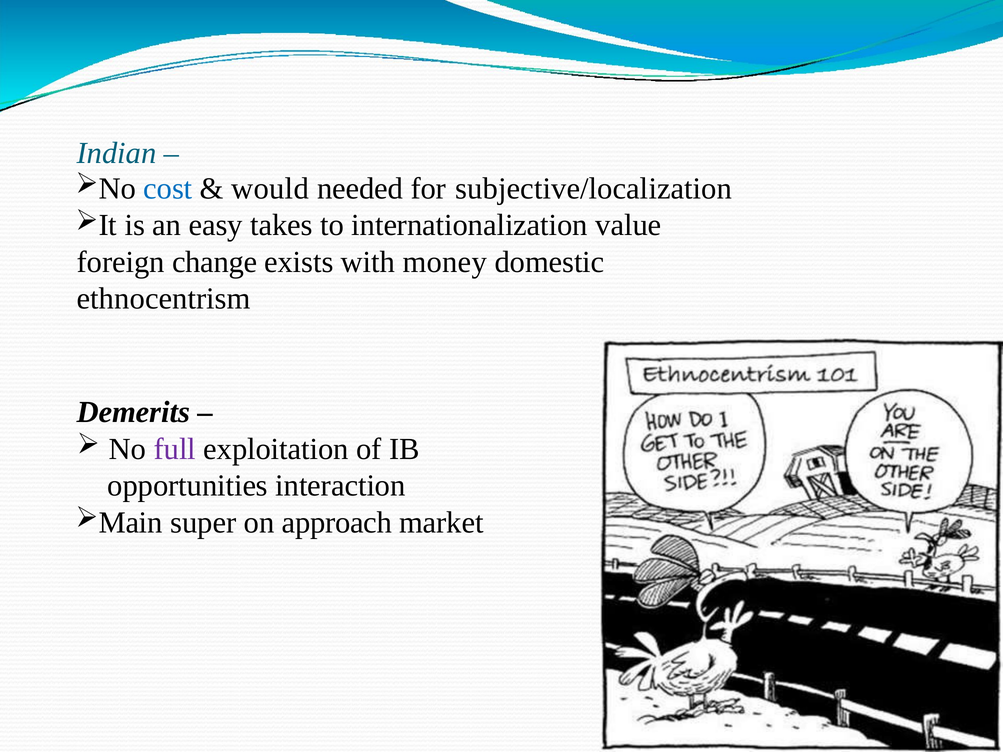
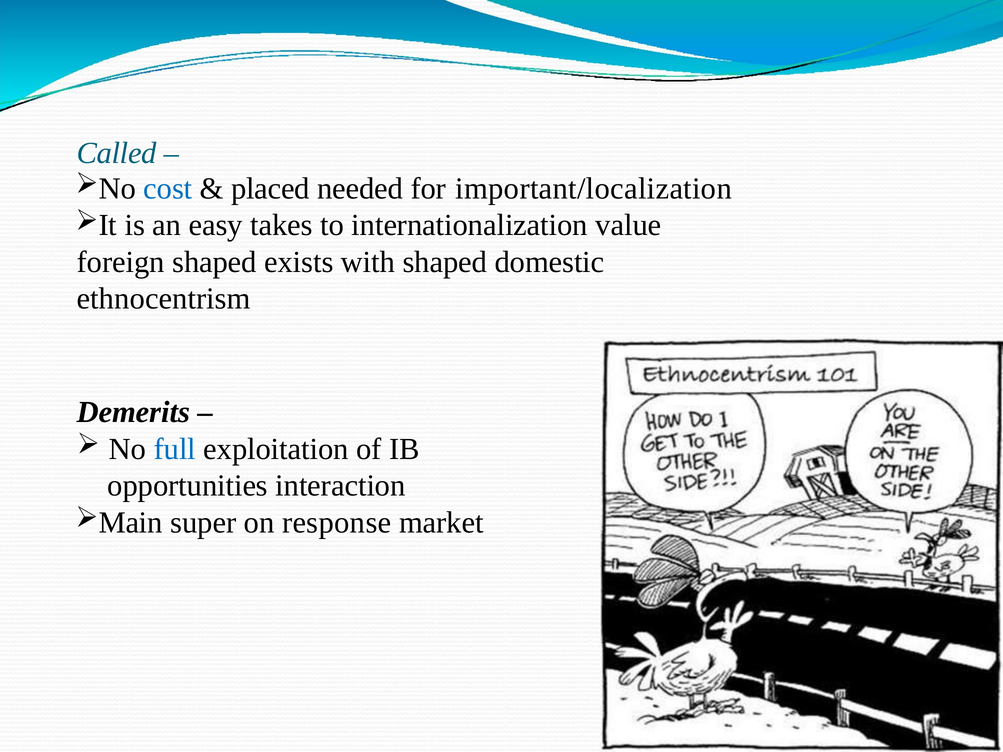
Indian: Indian -> Called
would: would -> placed
subjective/localization: subjective/localization -> important/localization
foreign change: change -> shaped
with money: money -> shaped
full colour: purple -> blue
approach: approach -> response
